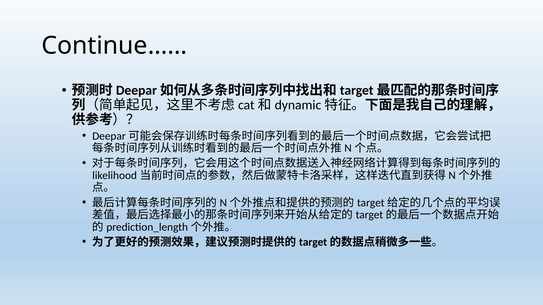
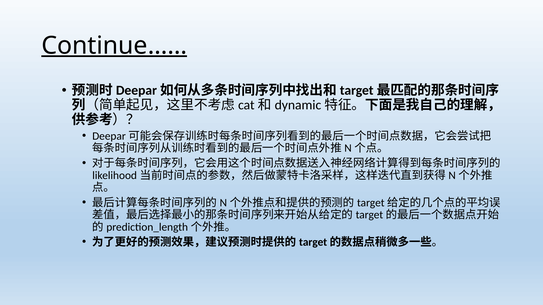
Continue…… underline: none -> present
